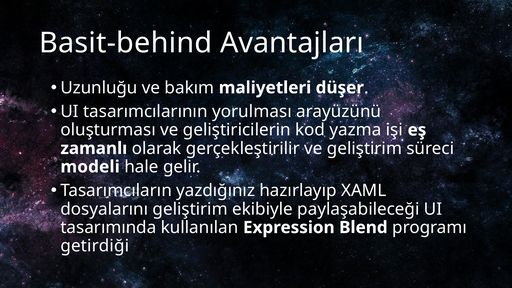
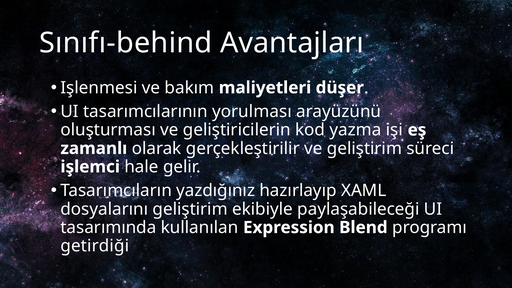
Basit-behind: Basit-behind -> Sınıfı-behind
Uzunluğu: Uzunluğu -> Işlenmesi
modeli: modeli -> işlemci
